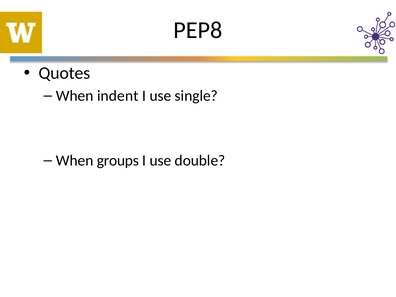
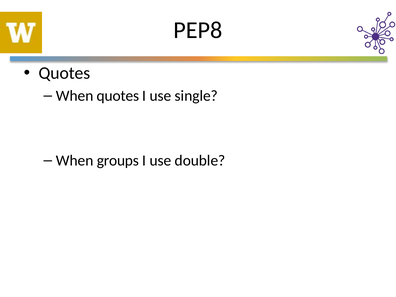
When indent: indent -> quotes
